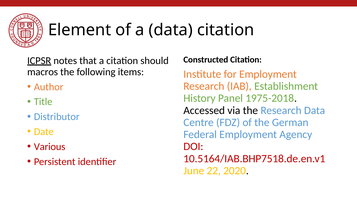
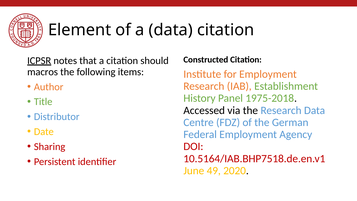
Various: Various -> Sharing
22: 22 -> 49
